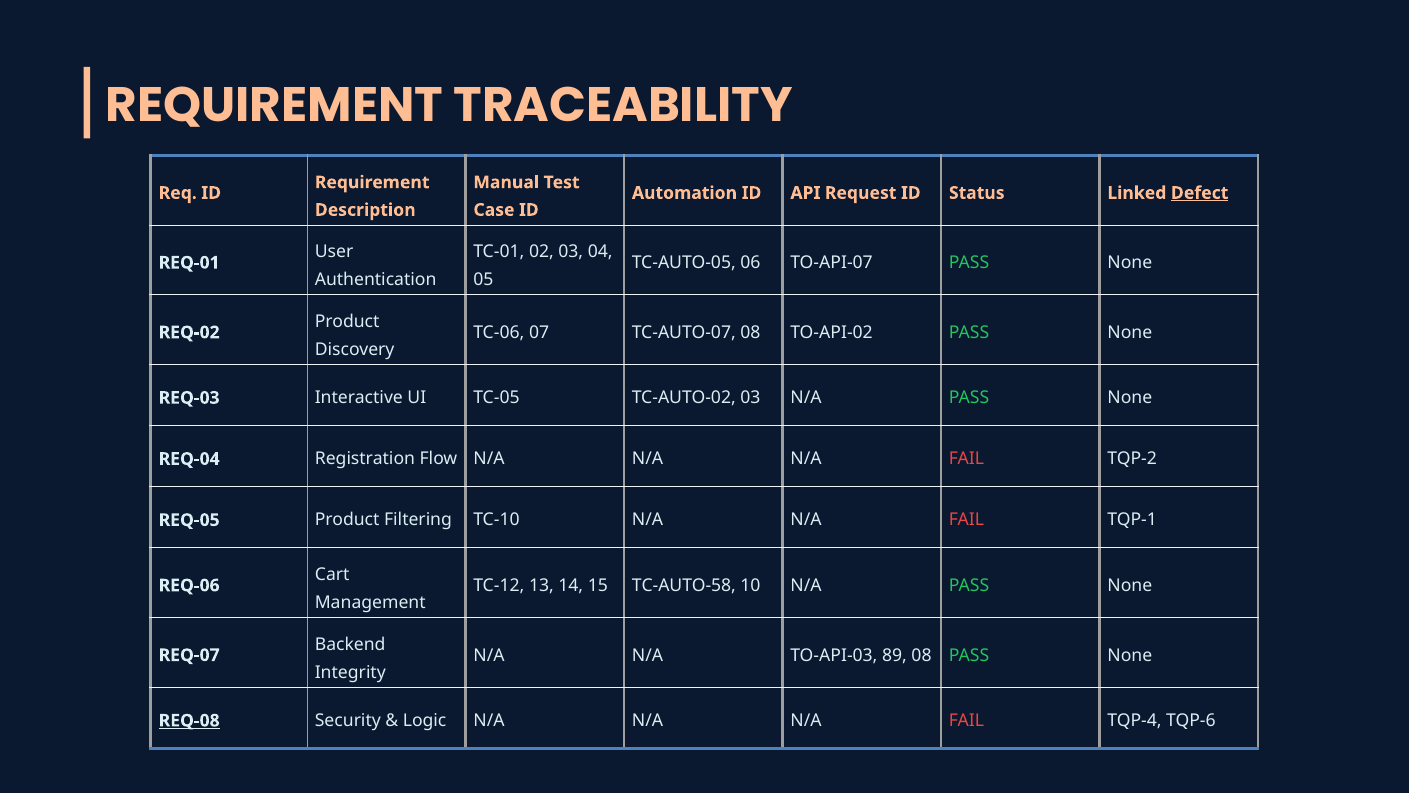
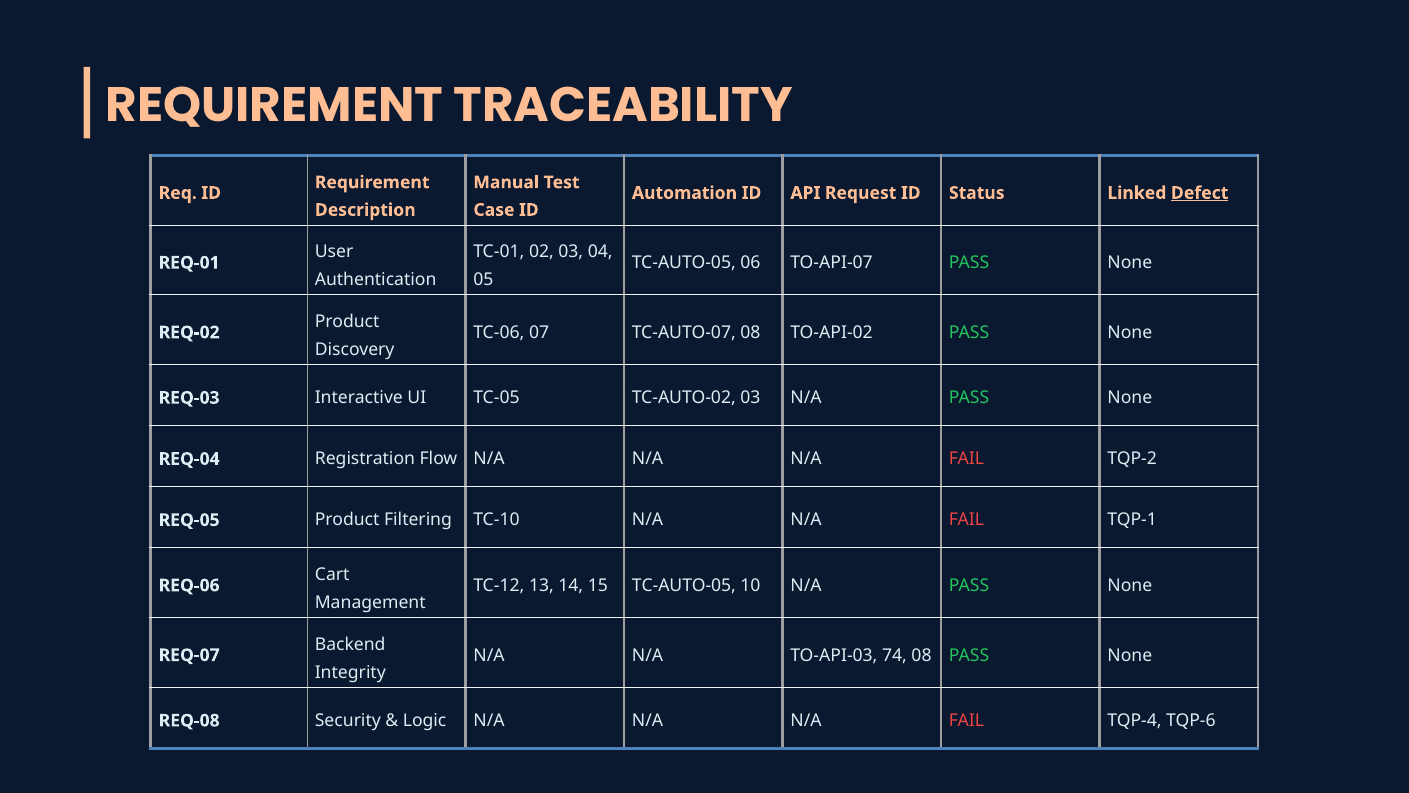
15 TC-AUTO-58: TC-AUTO-58 -> TC-AUTO-05
89: 89 -> 74
REQ-08 underline: present -> none
